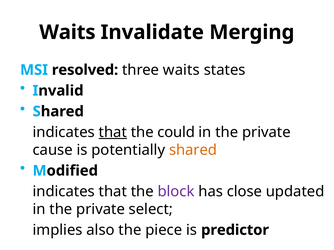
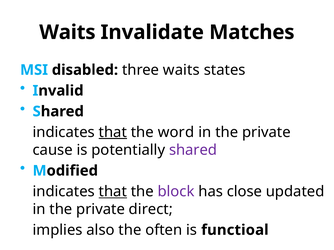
Merging: Merging -> Matches
resolved: resolved -> disabled
could: could -> word
shared at (193, 150) colour: orange -> purple
that at (113, 192) underline: none -> present
select: select -> direct
piece: piece -> often
predictor: predictor -> functioal
